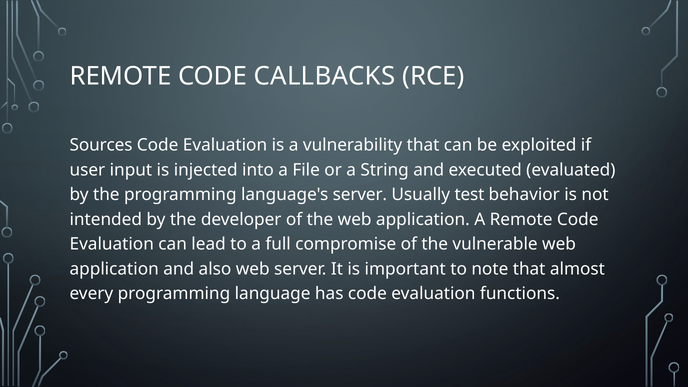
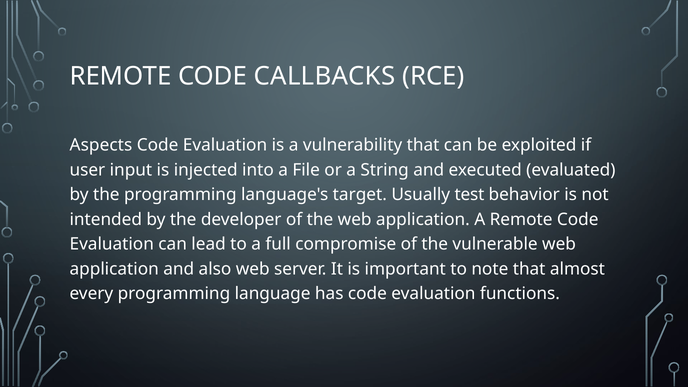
Sources: Sources -> Aspects
language's server: server -> target
